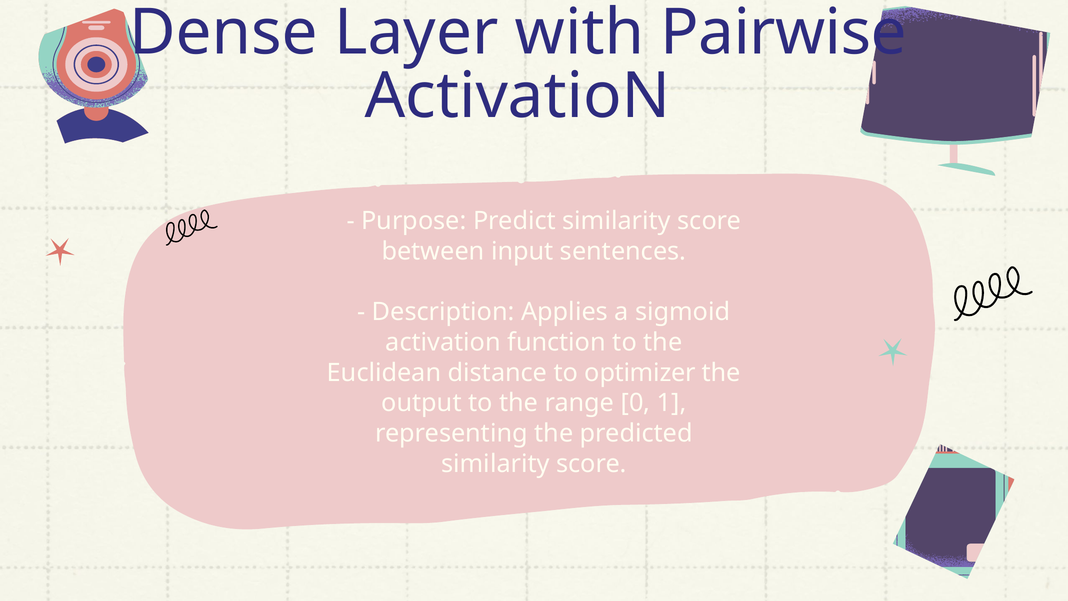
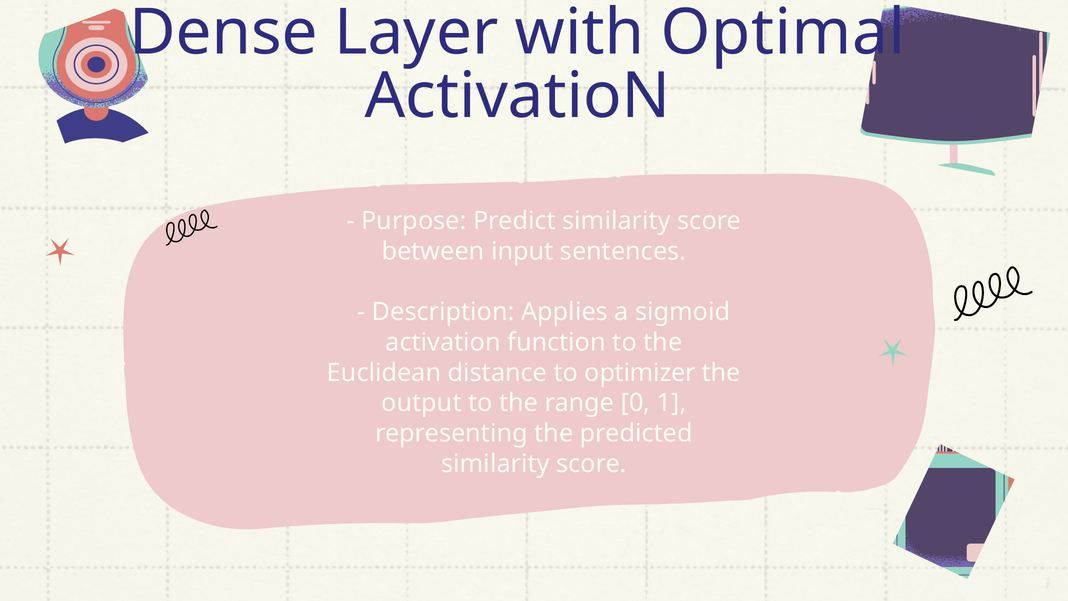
Pairwise: Pairwise -> Optimal
